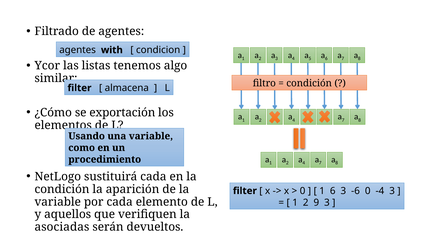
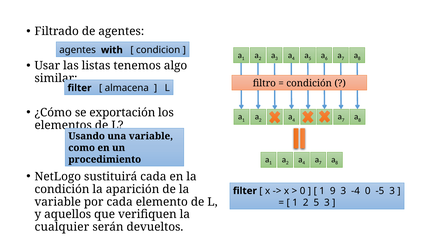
Ycor: Ycor -> Usar
1 6: 6 -> 9
-6: -6 -> -4
-4: -4 -> -5
2 9: 9 -> 5
asociadas: asociadas -> cualquier
